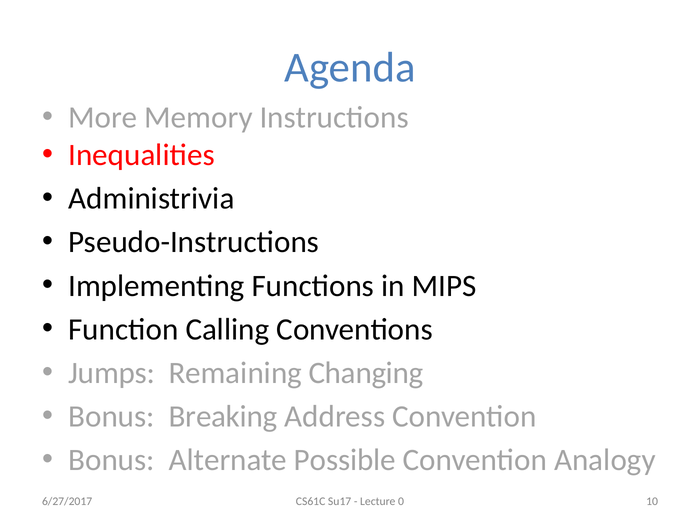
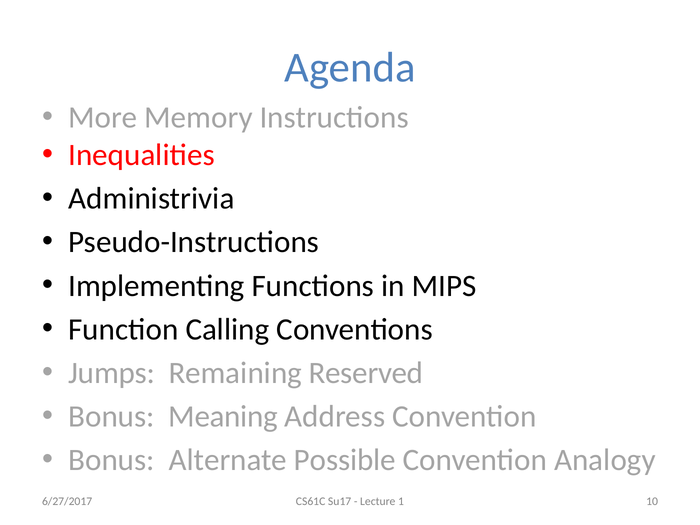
Changing: Changing -> Reserved
Breaking: Breaking -> Meaning
0: 0 -> 1
